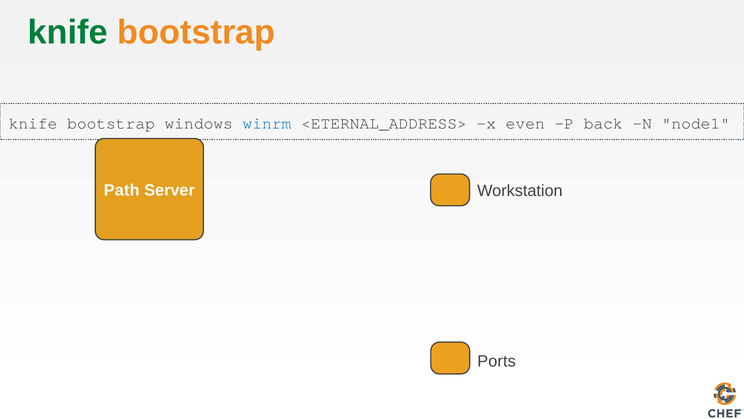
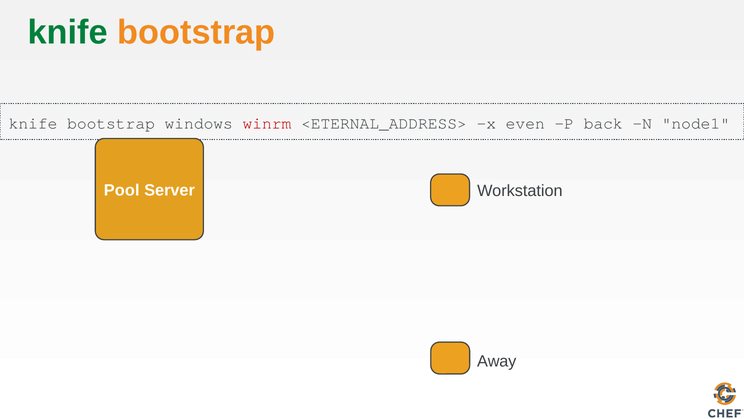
winrm colour: blue -> red
Path: Path -> Pool
Ports: Ports -> Away
